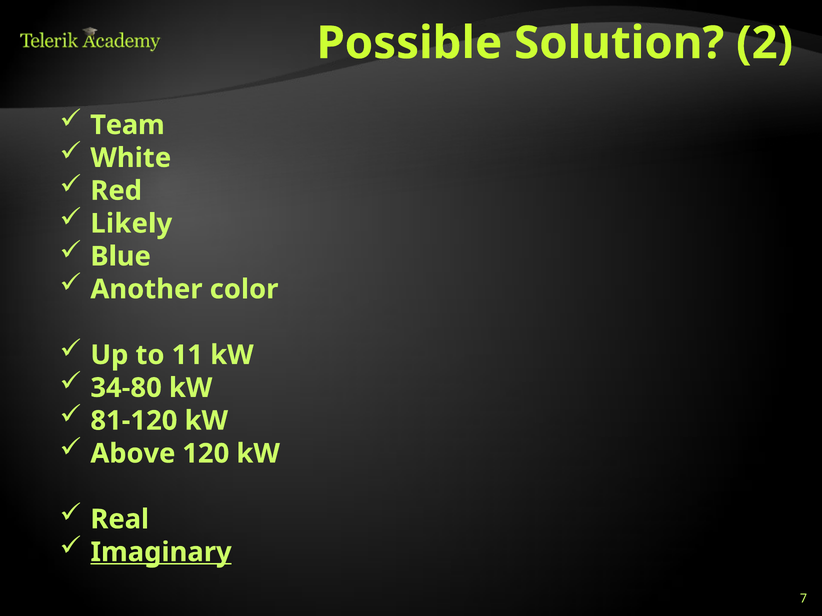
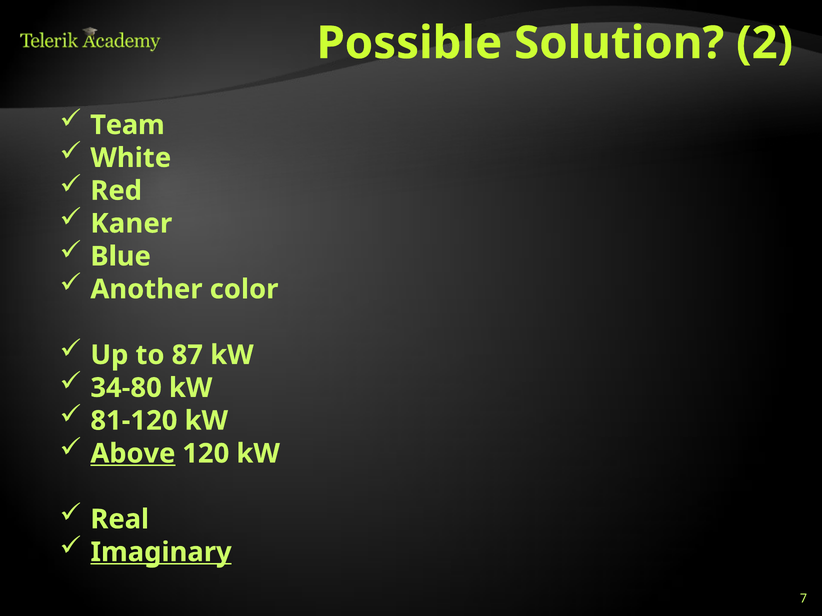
Likely: Likely -> Kaner
11: 11 -> 87
Above underline: none -> present
